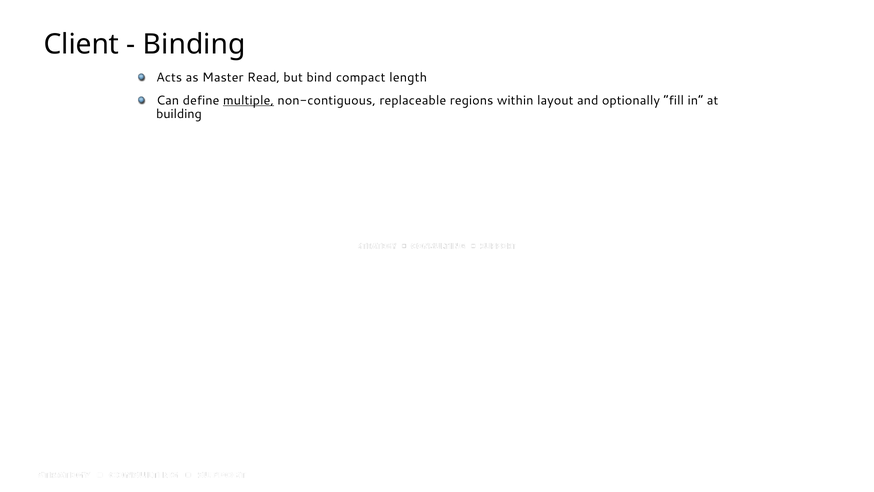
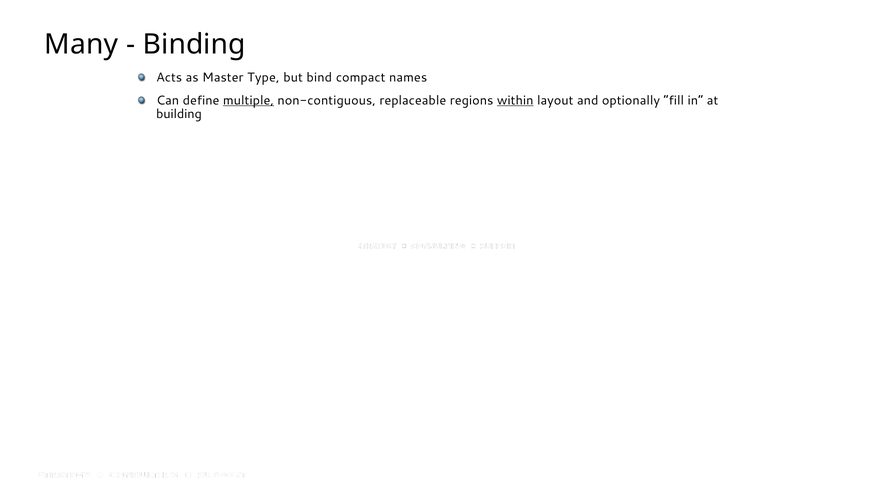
Client: Client -> Many
Read: Read -> Type
length: length -> names
within underline: none -> present
